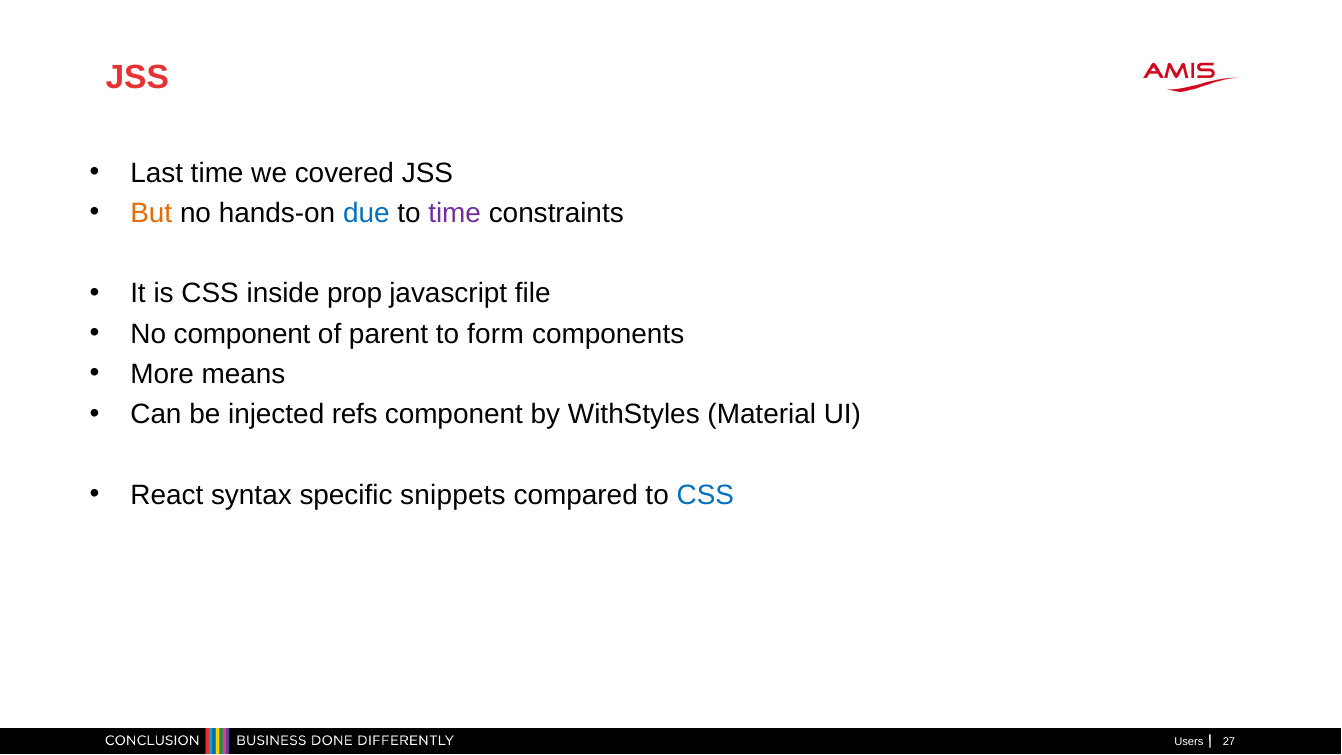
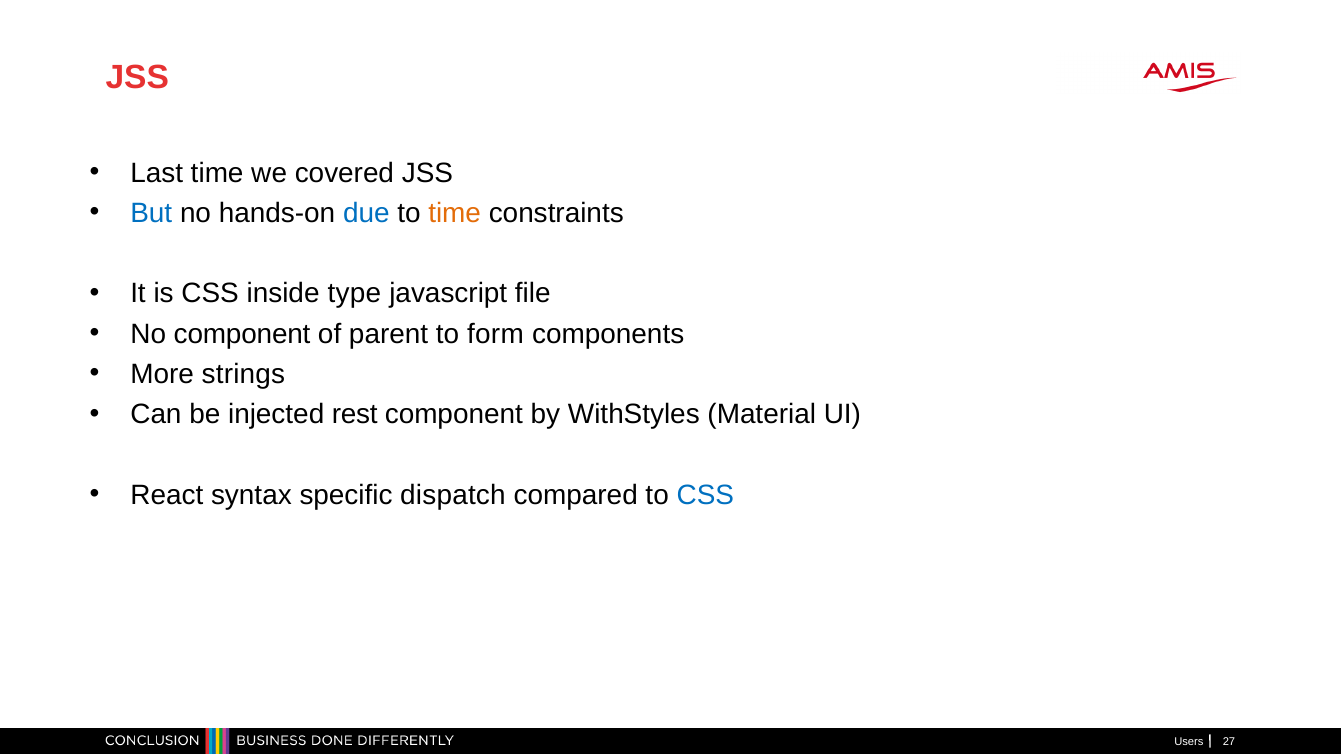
But colour: orange -> blue
time at (455, 213) colour: purple -> orange
prop: prop -> type
means: means -> strings
refs: refs -> rest
snippets: snippets -> dispatch
